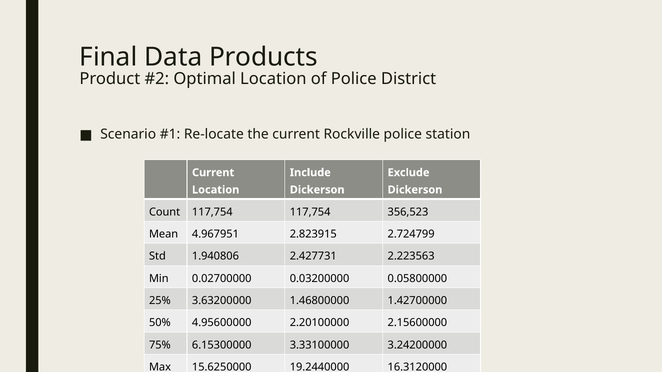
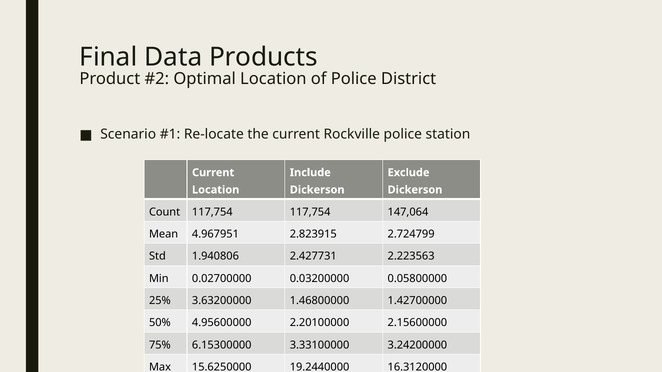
356,523: 356,523 -> 147,064
